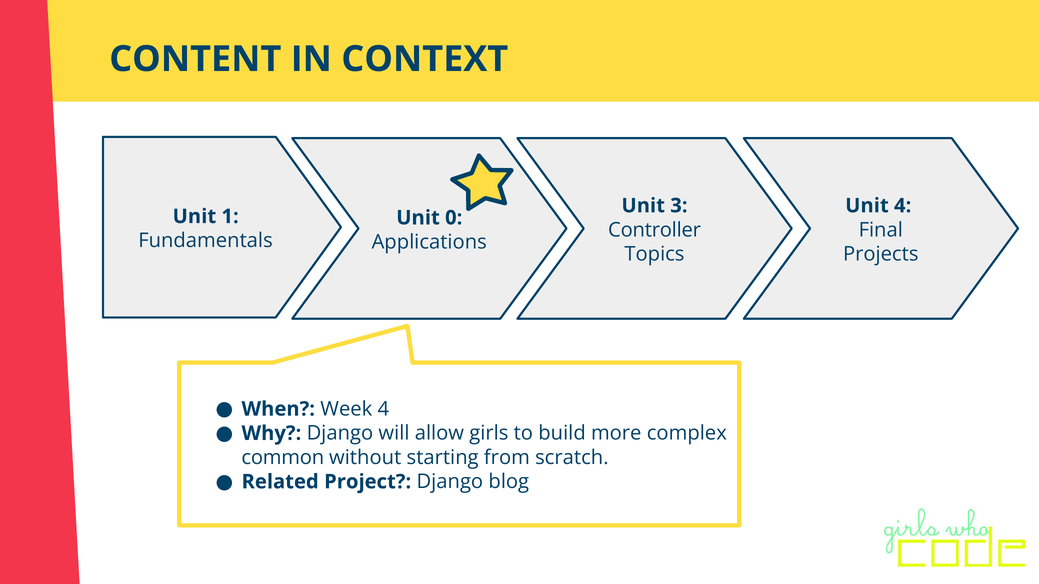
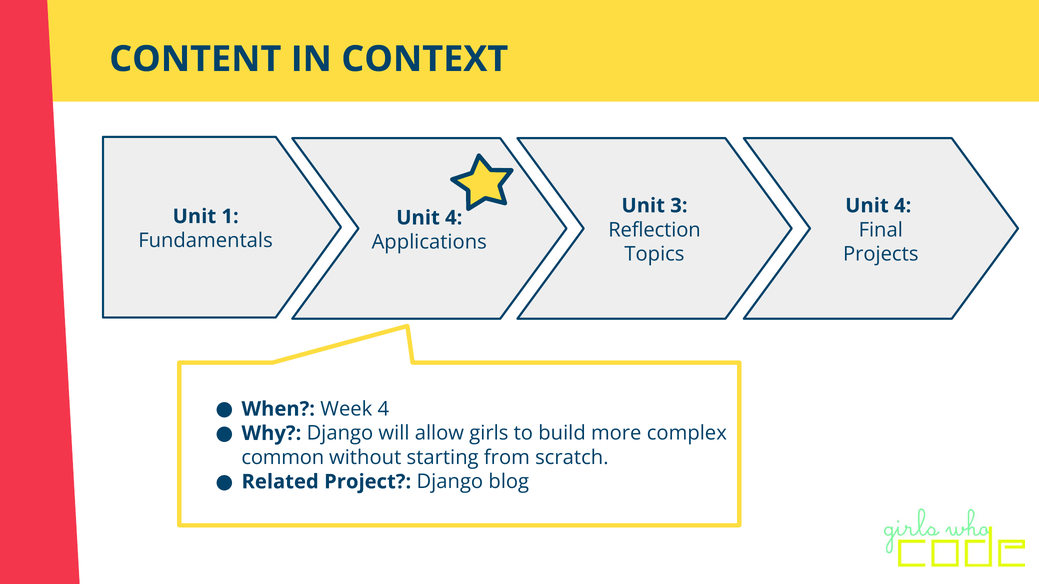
0 at (454, 218): 0 -> 4
Controller: Controller -> Reflection
